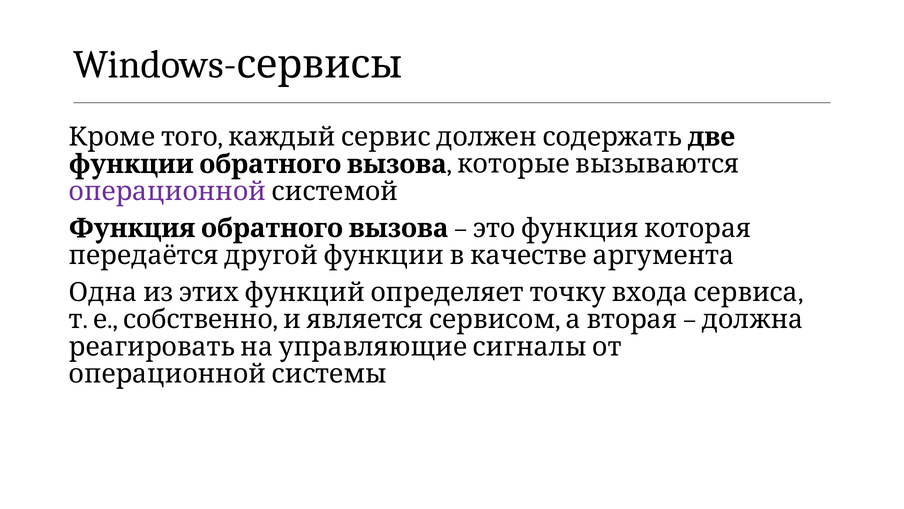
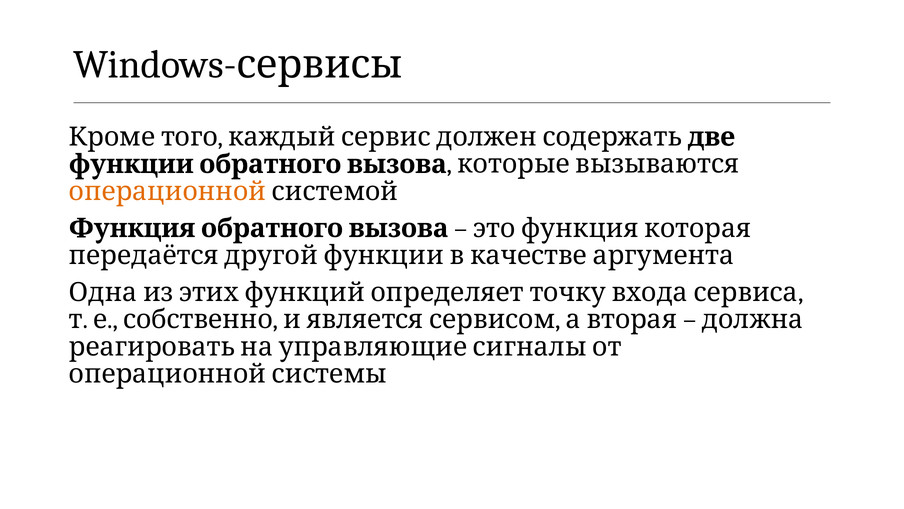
операционной colour: purple -> orange
